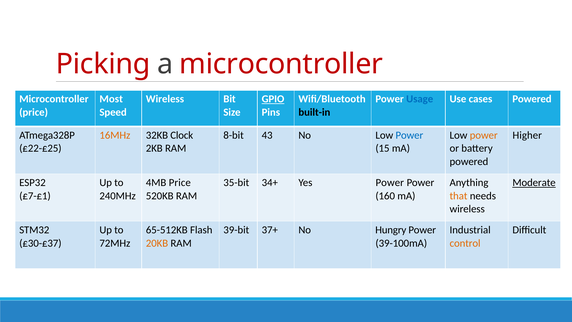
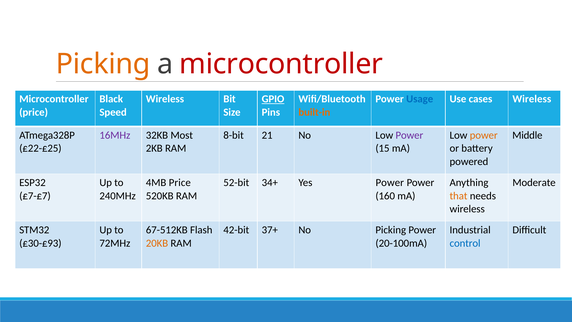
Picking at (103, 64) colour: red -> orange
Most: Most -> Black
cases Powered: Powered -> Wireless
built-in colour: black -> orange
16MHz colour: orange -> purple
Clock: Clock -> Most
43: 43 -> 21
Power at (409, 135) colour: blue -> purple
Higher: Higher -> Middle
35-bit: 35-bit -> 52-bit
Moderate underline: present -> none
£7-£1: £7-£1 -> £7-£7
65-512KB: 65-512KB -> 67-512KB
39-bit: 39-bit -> 42-bit
No Hungry: Hungry -> Picking
£30-£37: £30-£37 -> £30-£93
39-100mA: 39-100mA -> 20-100mA
control colour: orange -> blue
